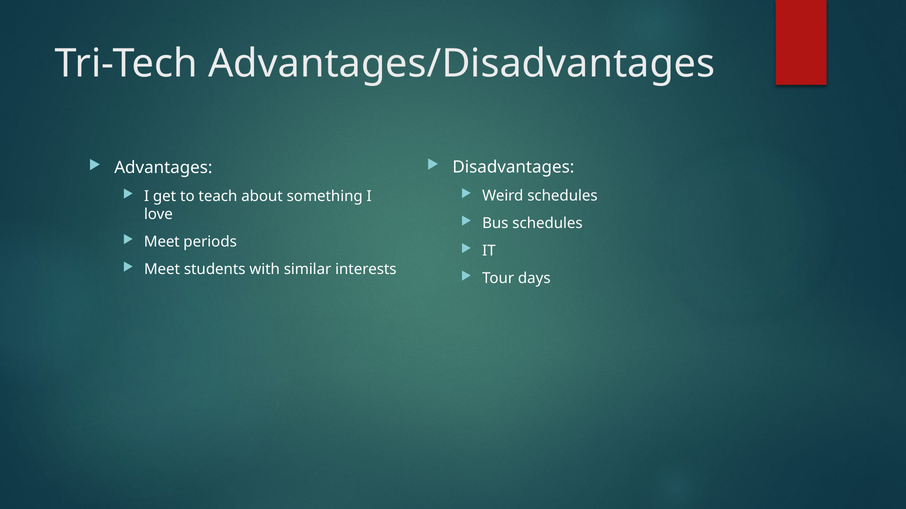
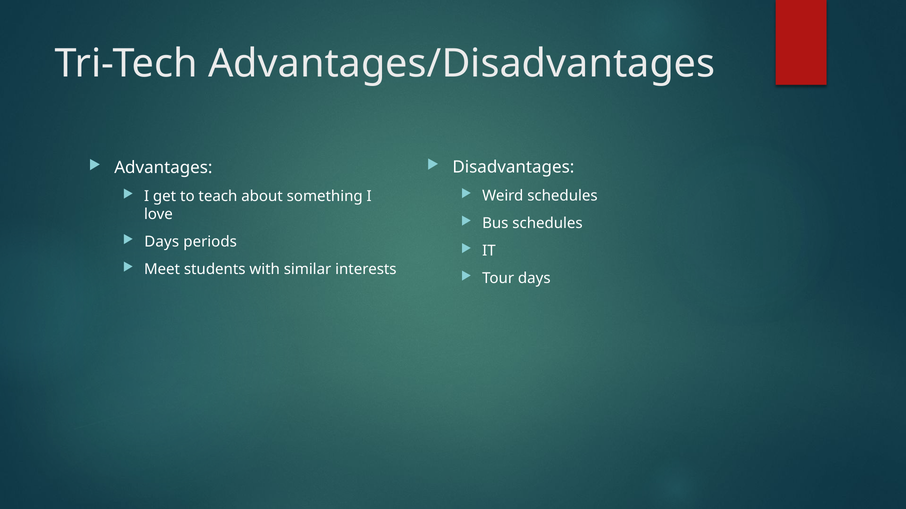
Meet at (162, 242): Meet -> Days
